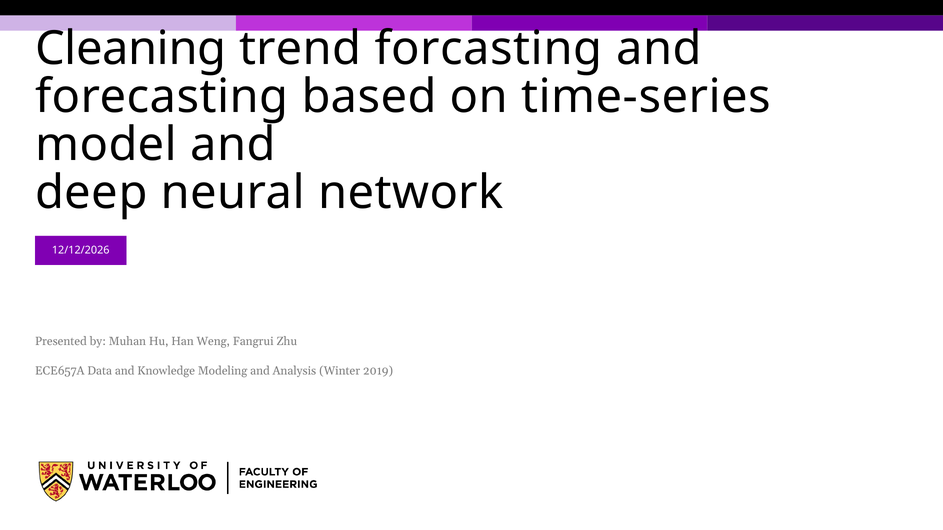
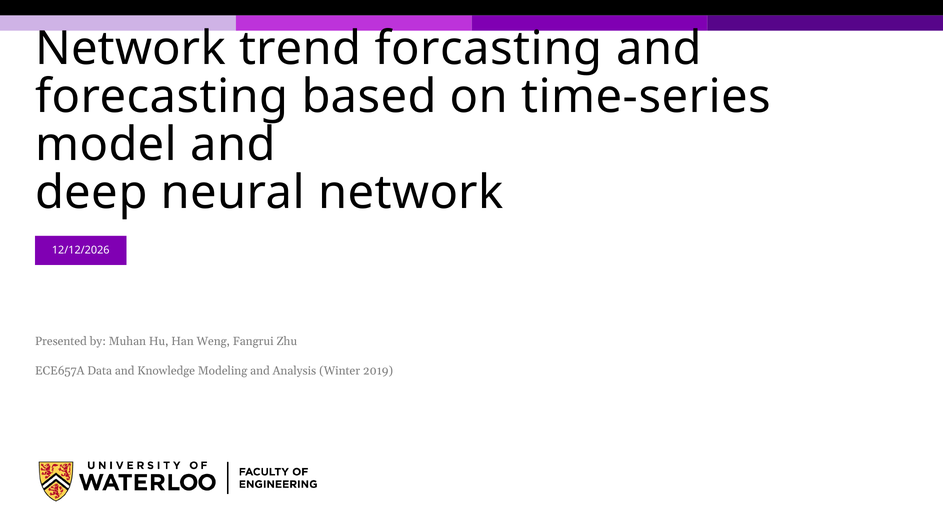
Cleaning at (131, 49): Cleaning -> Network
